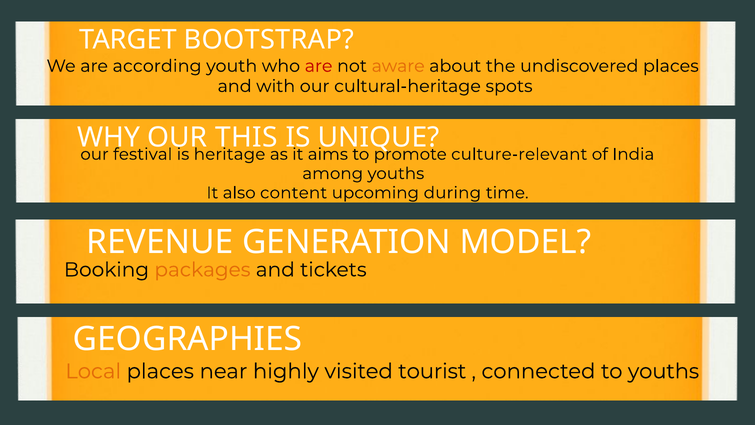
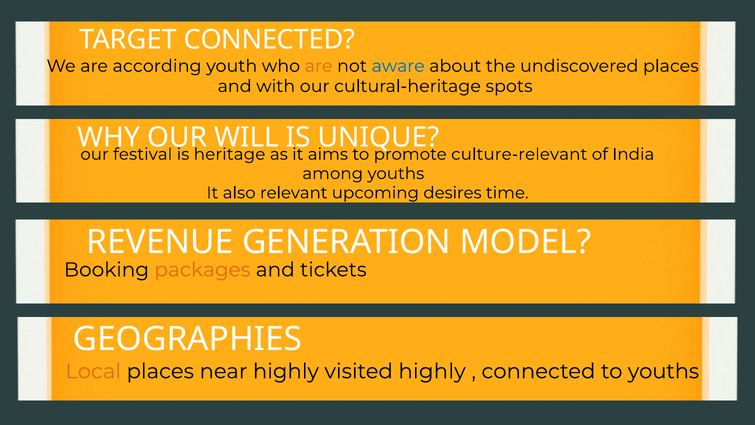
TARGET BOOTSTRAP: BOOTSTRAP -> CONNECTED
are at (319, 66) colour: red -> orange
aware colour: orange -> blue
THIS: THIS -> WILL
content: content -> relevant
during: during -> desires
visited tourist: tourist -> highly
